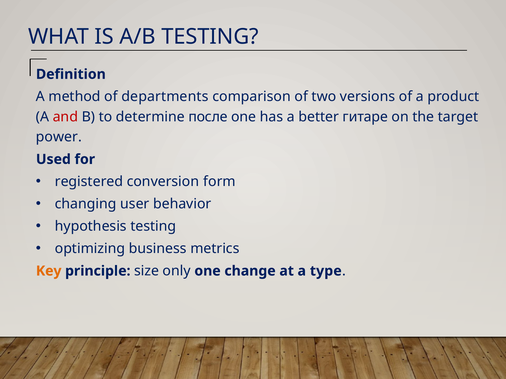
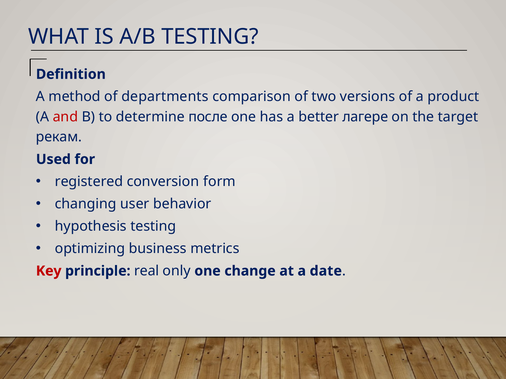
гитаре: гитаре -> лагере
power: power -> рекам
Key colour: orange -> red
size: size -> real
type: type -> date
